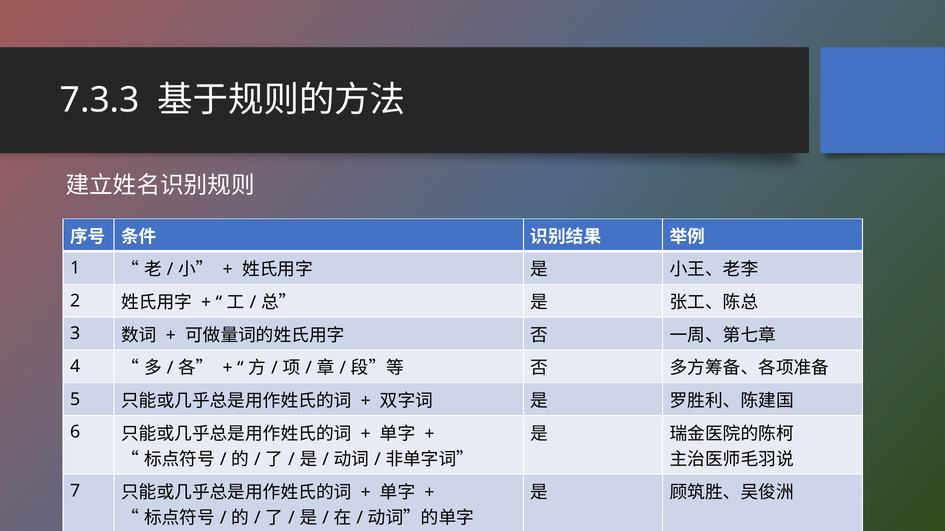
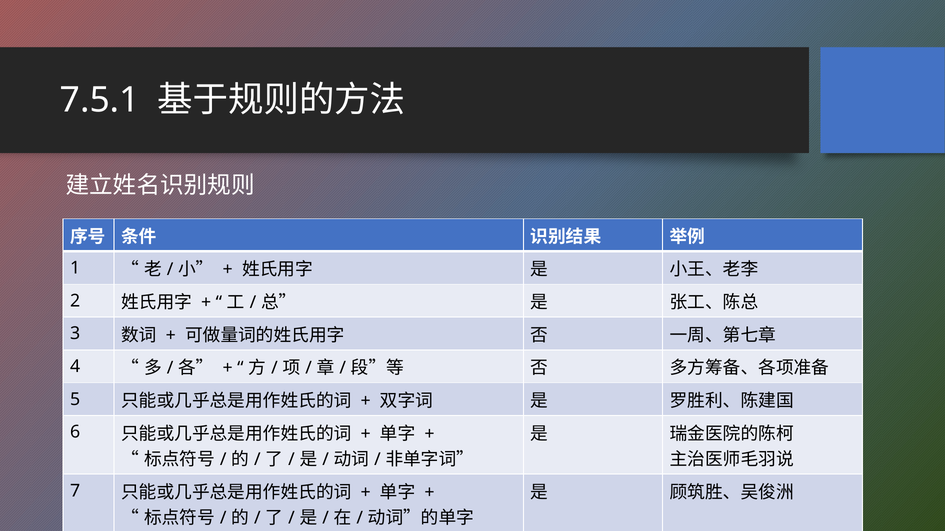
7.3.3: 7.3.3 -> 7.5.1
